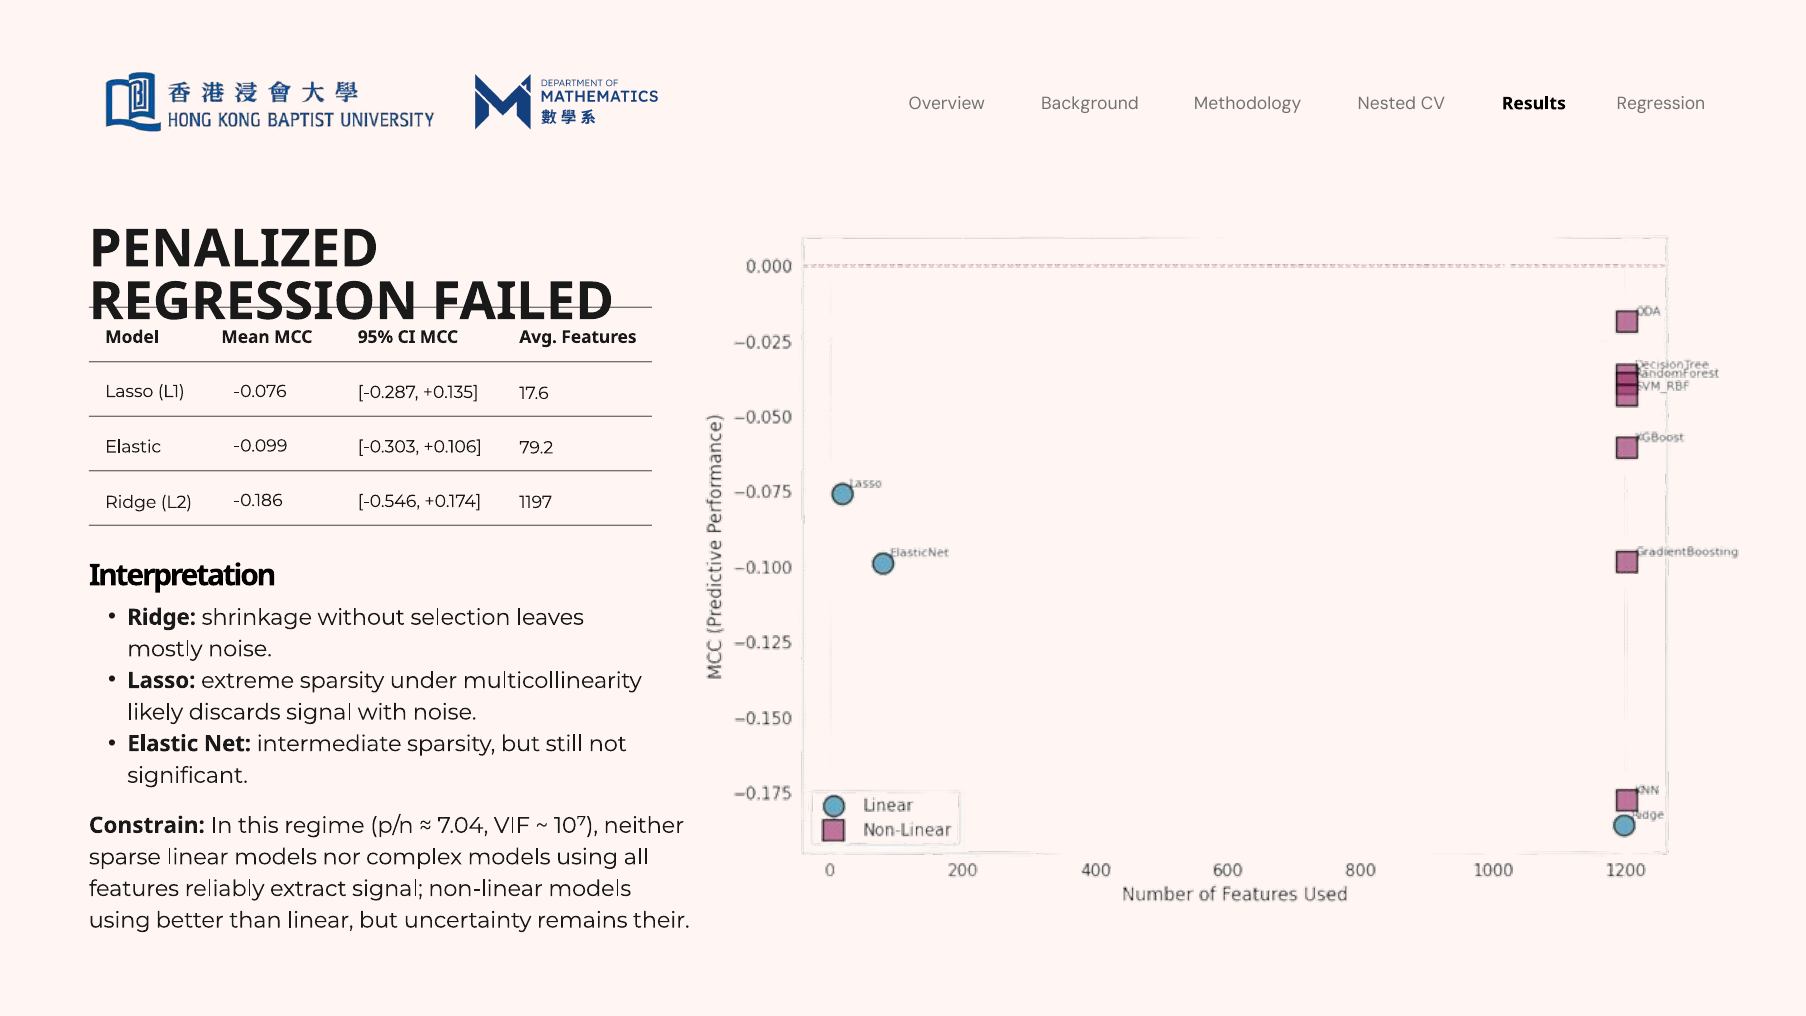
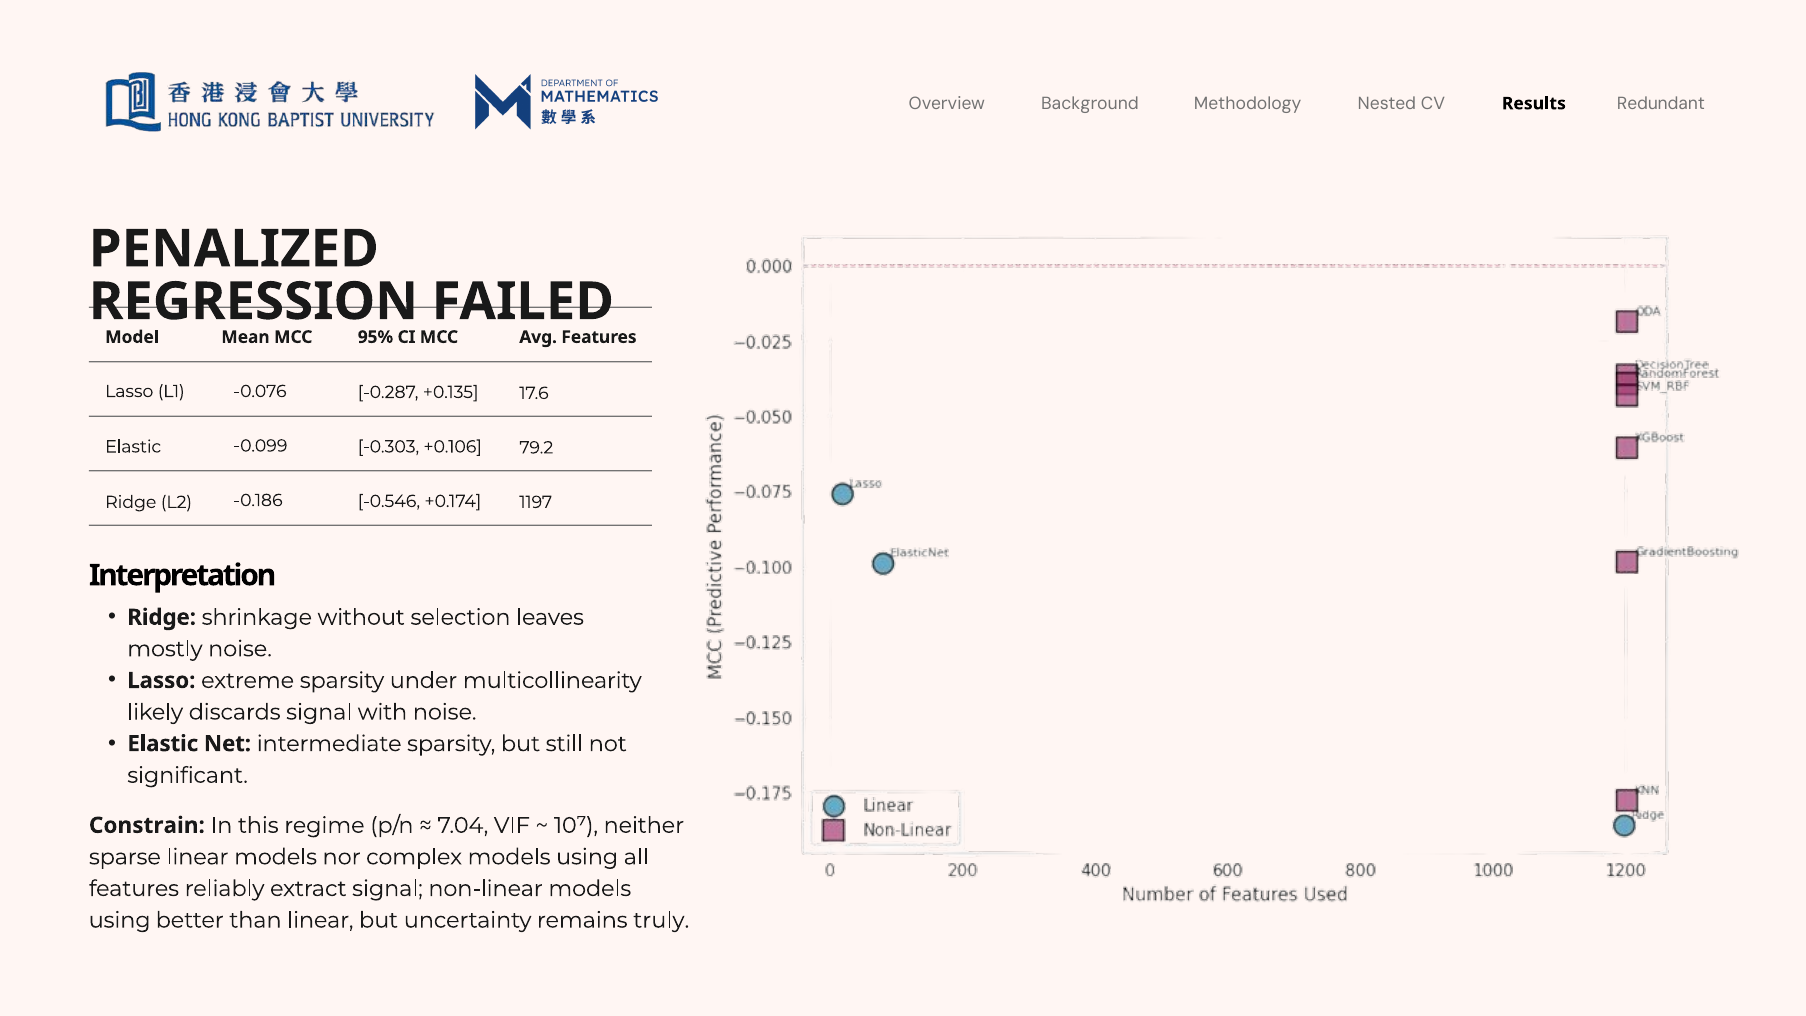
Overview Regression: Regression -> Redundant
their: their -> truly
